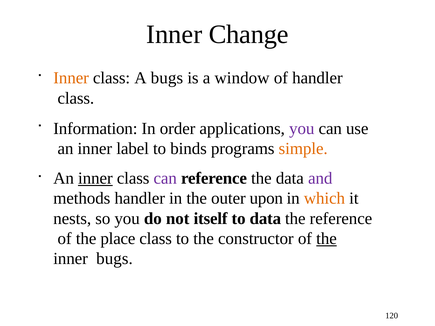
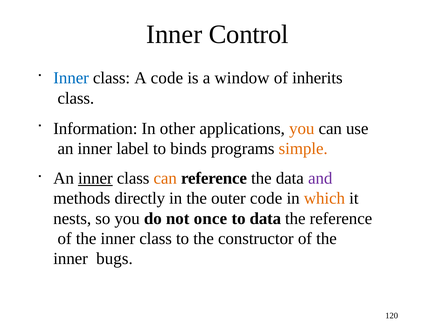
Change: Change -> Control
Inner at (71, 78) colour: orange -> blue
A bugs: bugs -> code
of handler: handler -> inherits
order: order -> other
you at (302, 129) colour: purple -> orange
can at (165, 178) colour: purple -> orange
methods handler: handler -> directly
outer upon: upon -> code
itself: itself -> once
place at (118, 239): place -> inner
the at (327, 239) underline: present -> none
